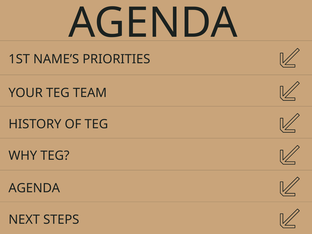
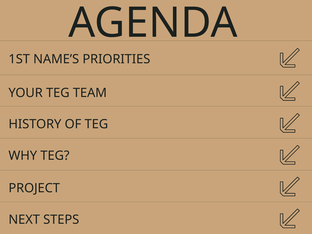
AGENDA at (34, 188): AGENDA -> PROJECT
